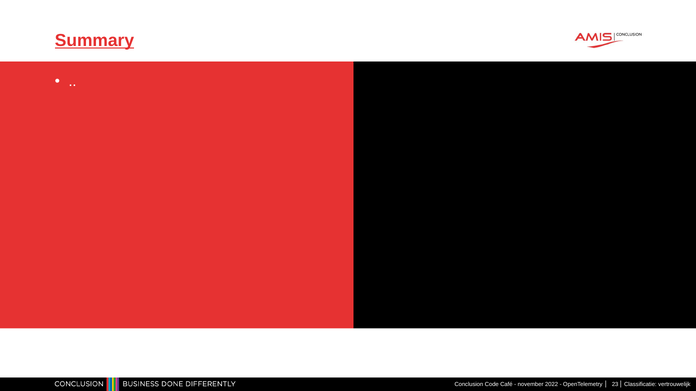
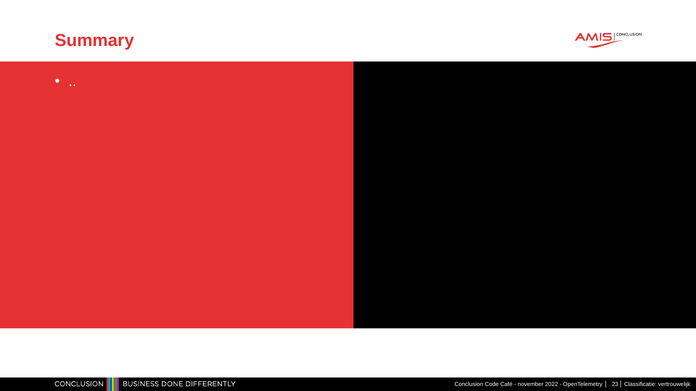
Summary underline: present -> none
